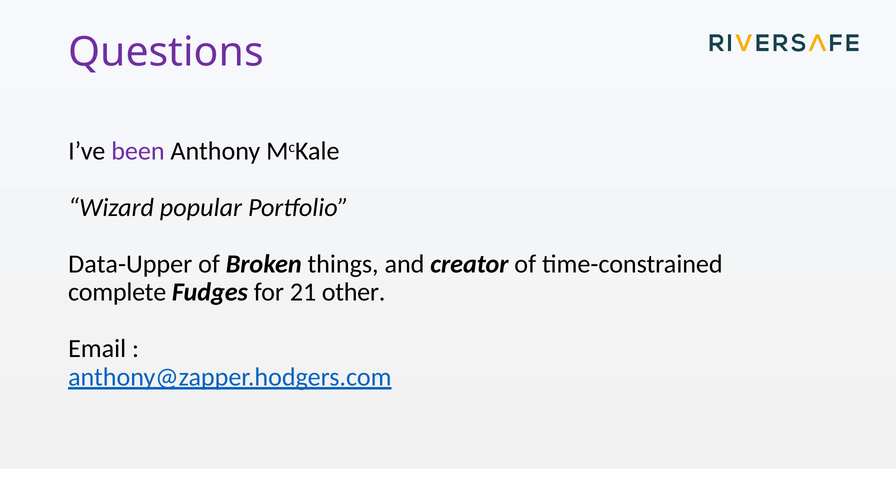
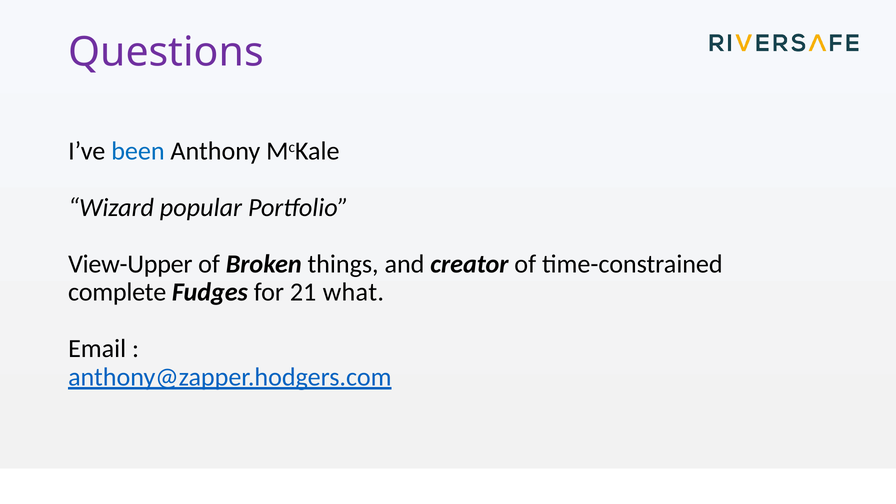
been colour: purple -> blue
Data-Upper: Data-Upper -> View-Upper
other: other -> what
